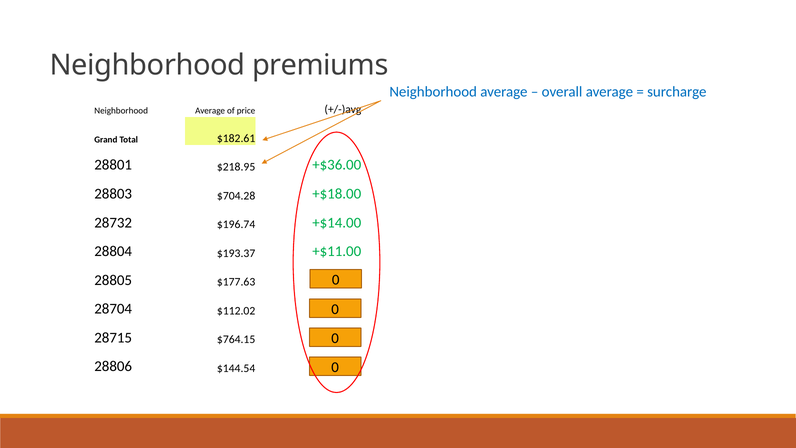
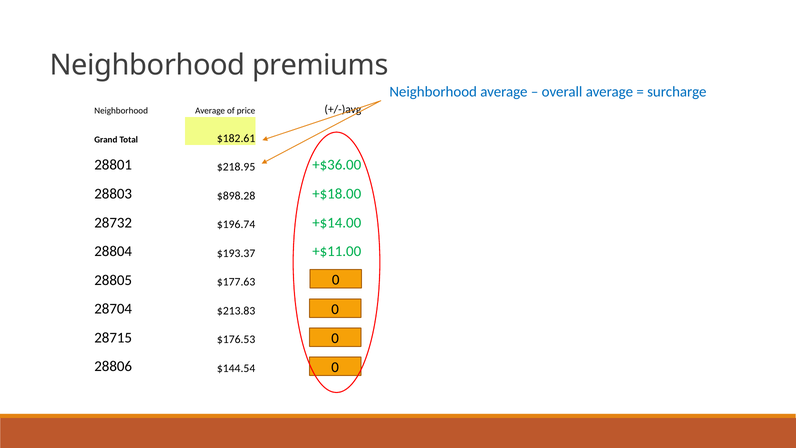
$704.28: $704.28 -> $898.28
$112.02: $112.02 -> $213.83
$764.15: $764.15 -> $176.53
